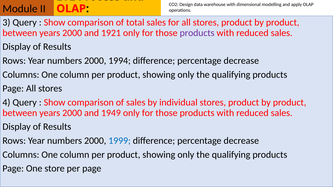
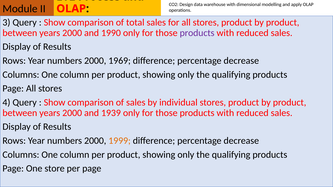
1921: 1921 -> 1990
1994: 1994 -> 1969
1949: 1949 -> 1939
1999 colour: blue -> orange
